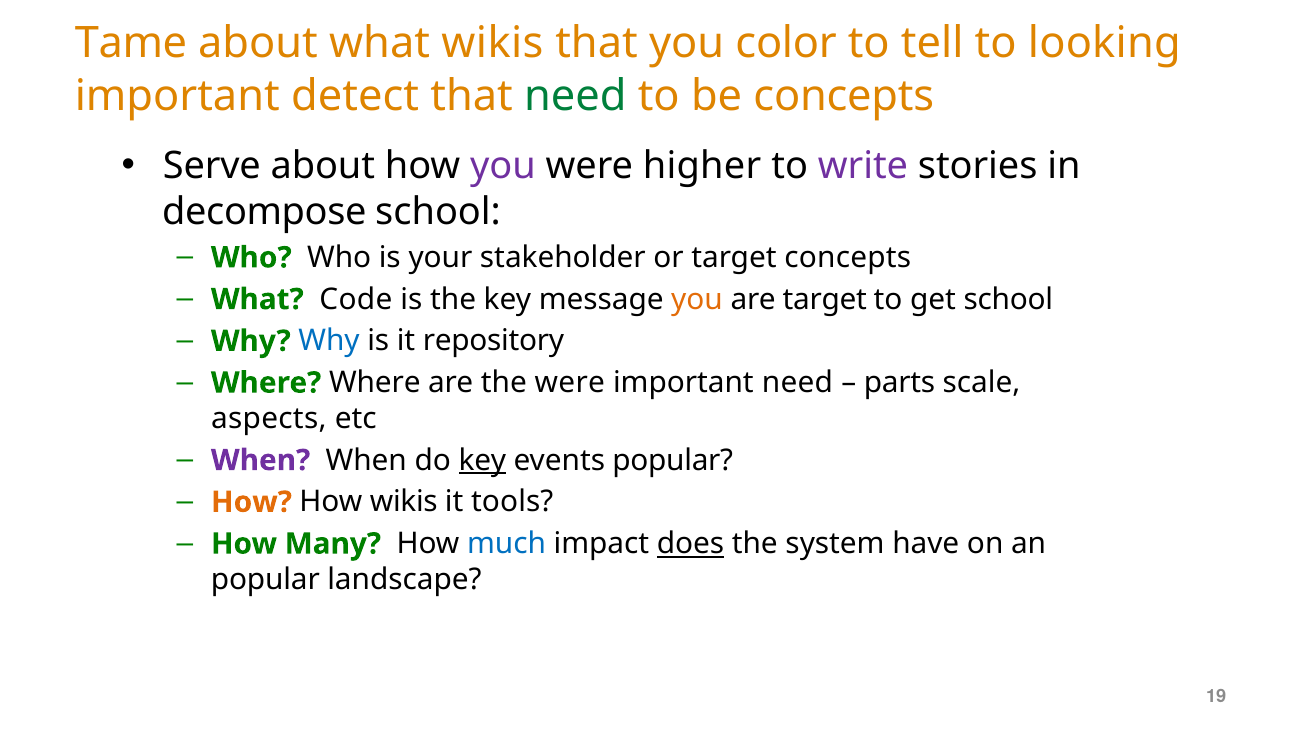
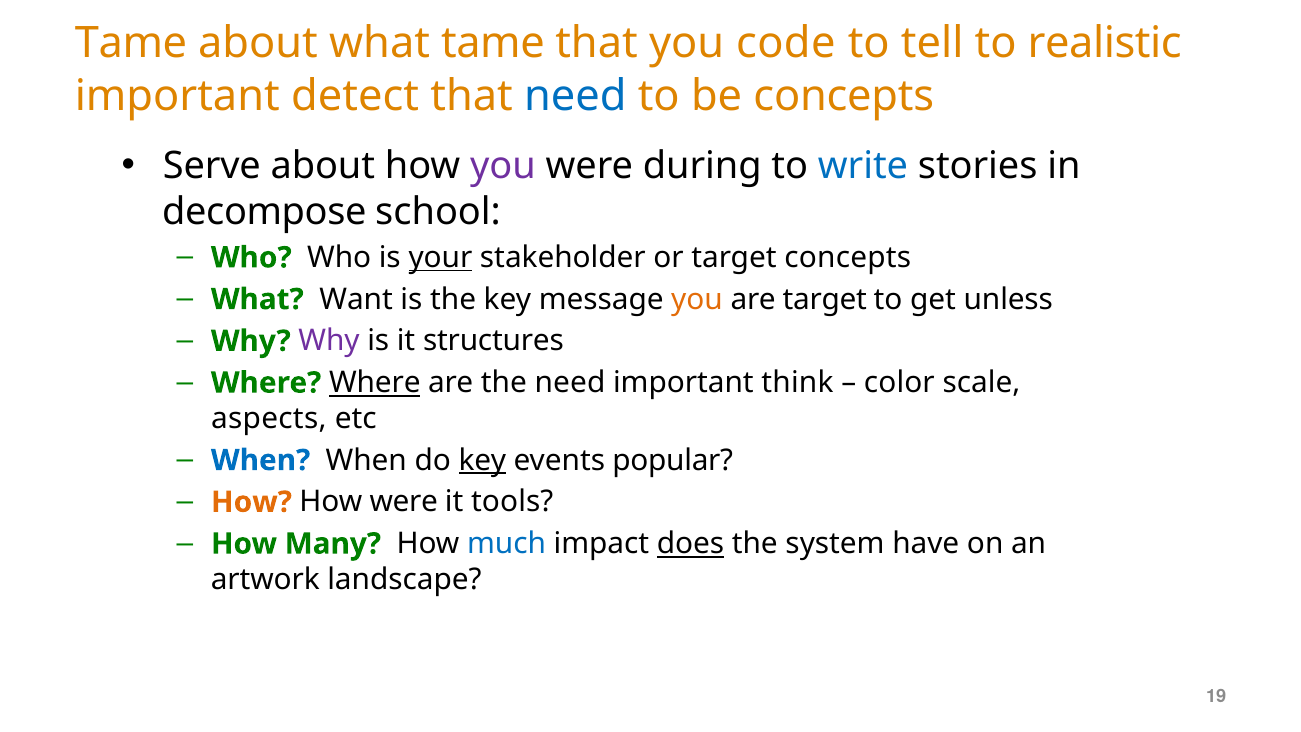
what wikis: wikis -> tame
color: color -> code
looking: looking -> realistic
need at (575, 96) colour: green -> blue
higher: higher -> during
write colour: purple -> blue
your underline: none -> present
Code: Code -> Want
get school: school -> unless
Why at (329, 341) colour: blue -> purple
repository: repository -> structures
Where at (375, 383) underline: none -> present
the were: were -> need
important need: need -> think
parts: parts -> color
When at (261, 460) colour: purple -> blue
How wikis: wikis -> were
popular at (265, 579): popular -> artwork
